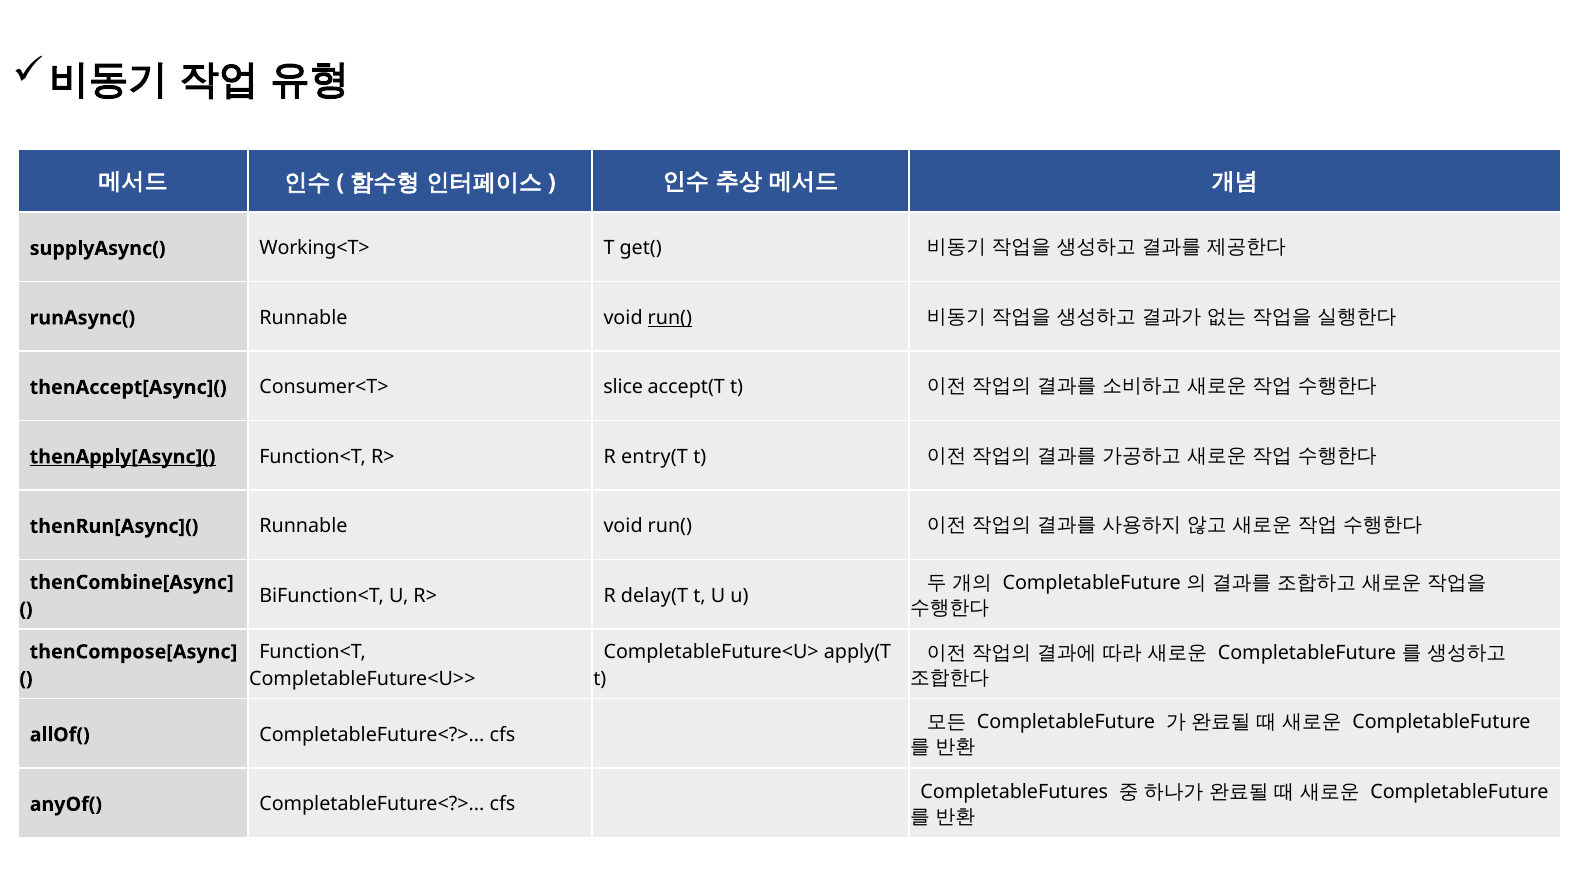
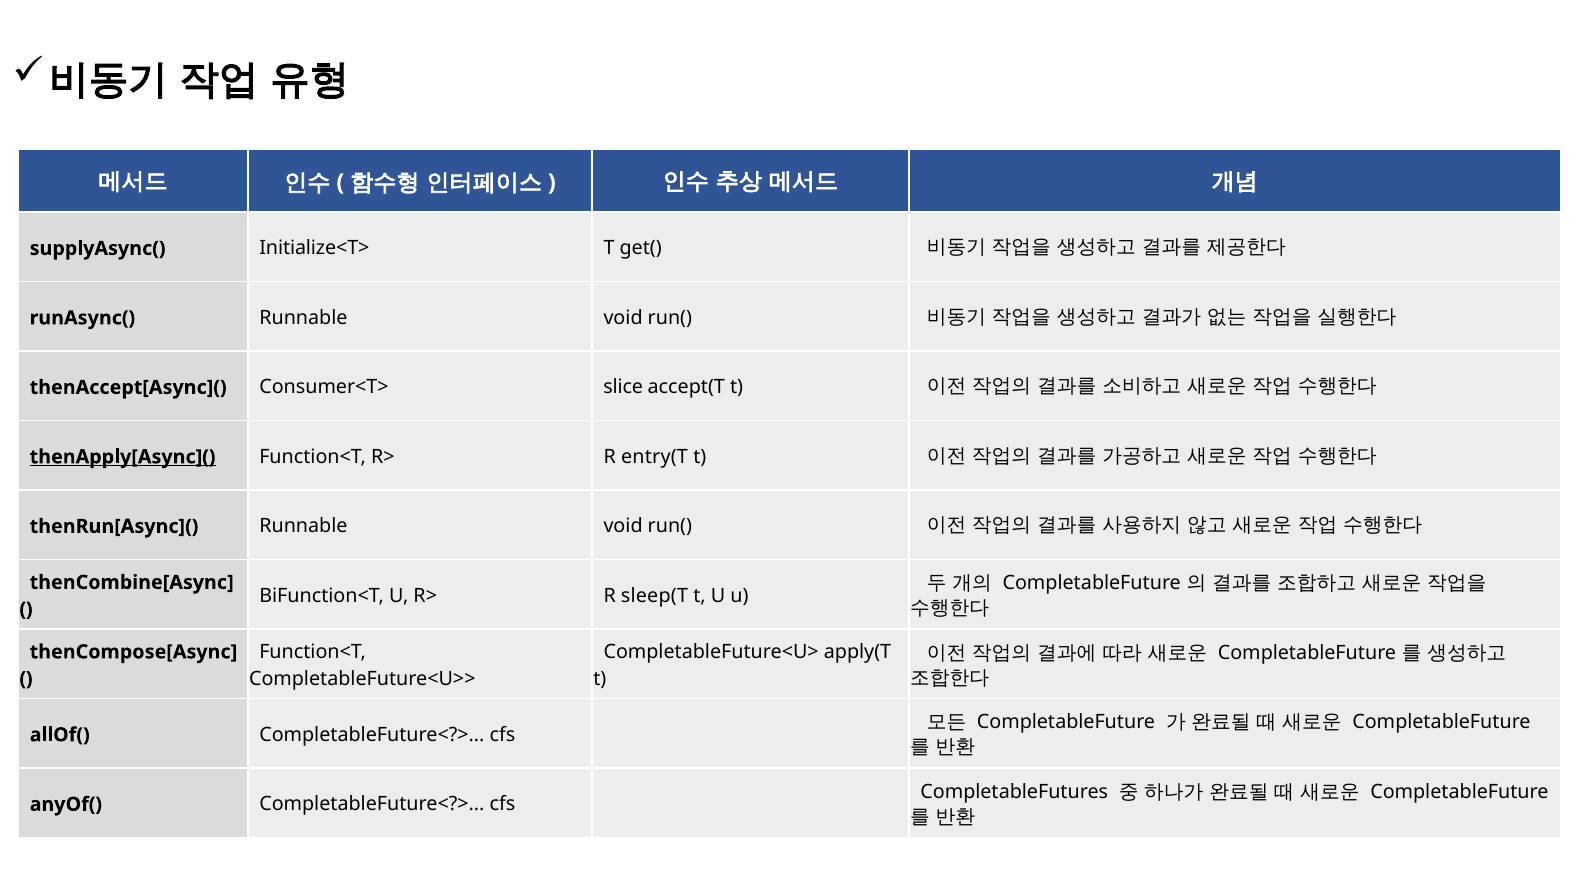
Working<T>: Working<T> -> Initialize<T>
run( at (670, 318) underline: present -> none
delay(T: delay(T -> sleep(T
